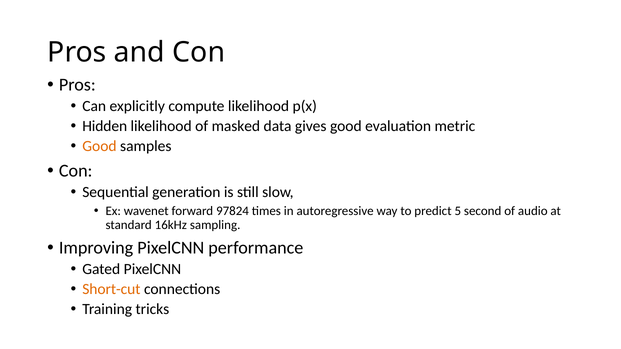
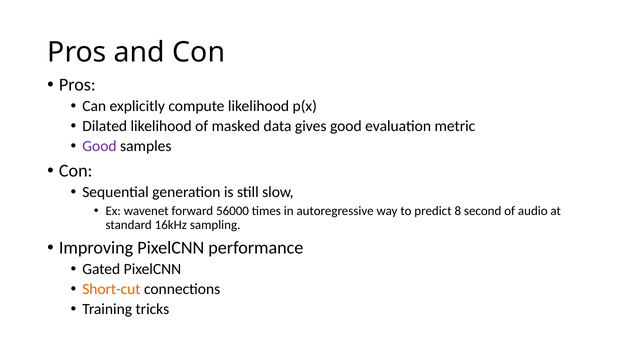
Hidden: Hidden -> Dilated
Good at (99, 146) colour: orange -> purple
97824: 97824 -> 56000
5: 5 -> 8
